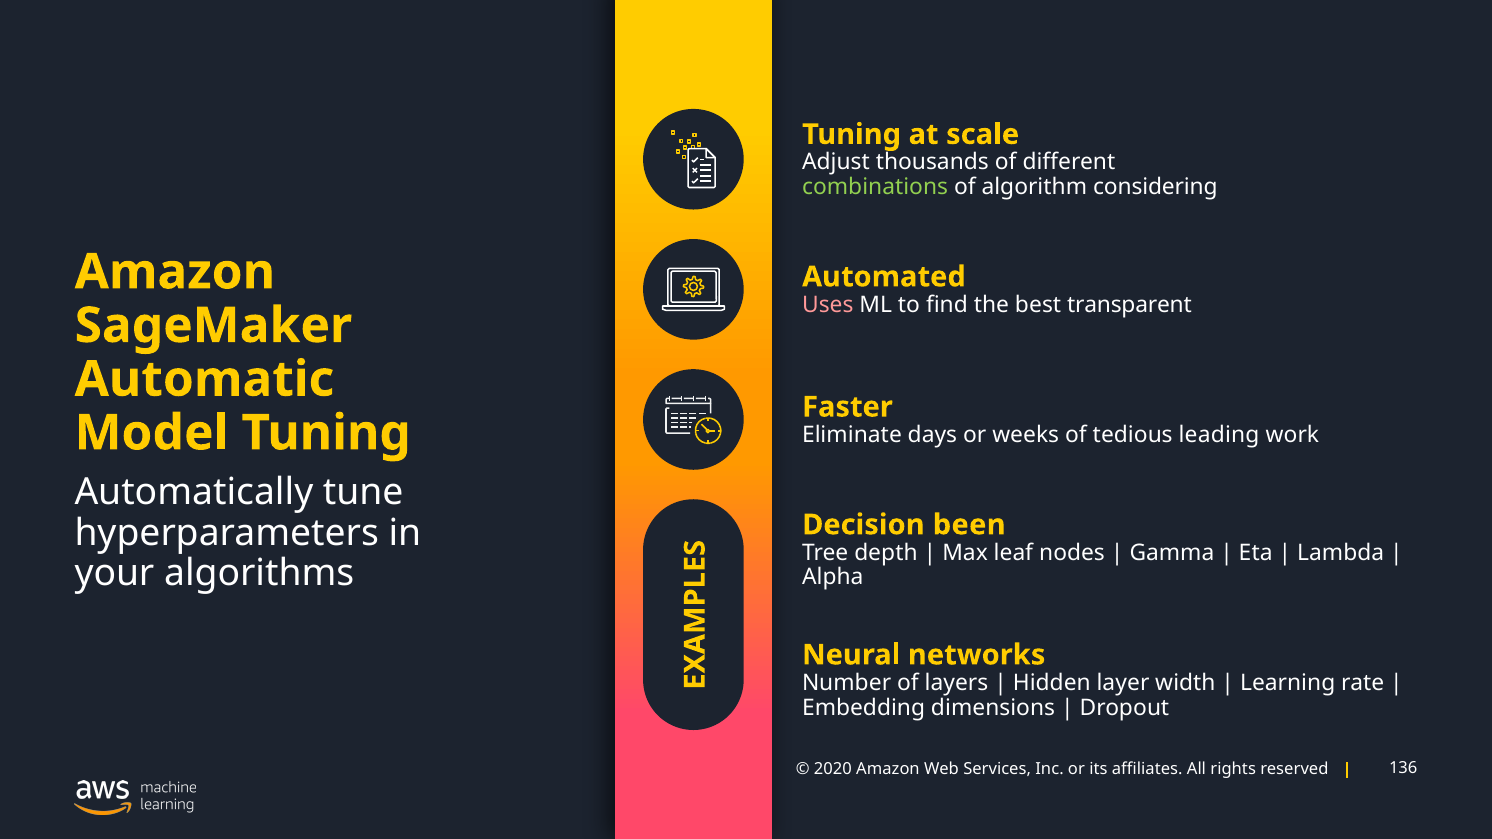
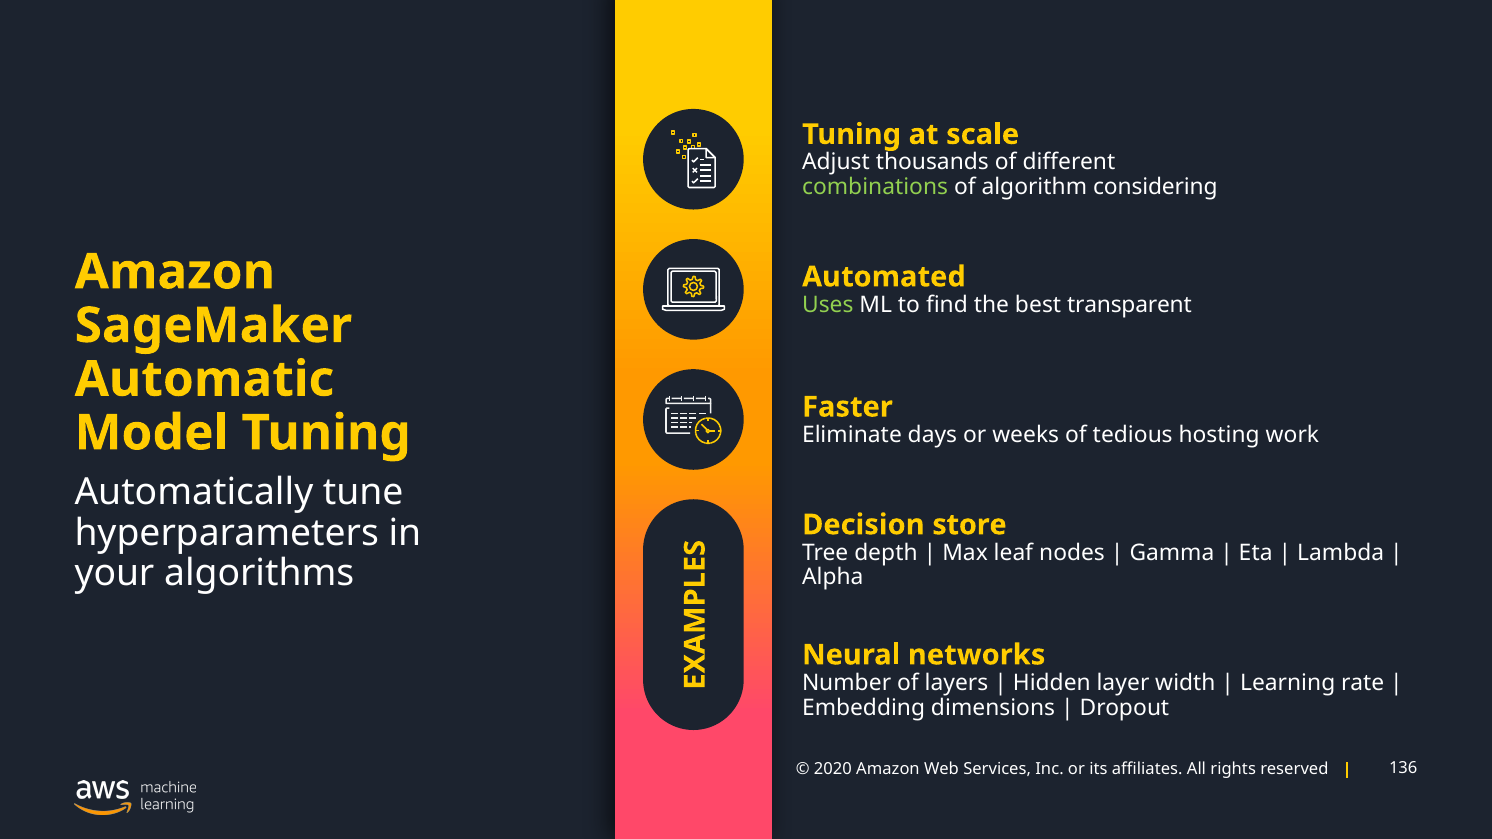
Uses colour: pink -> light green
leading: leading -> hosting
been: been -> store
